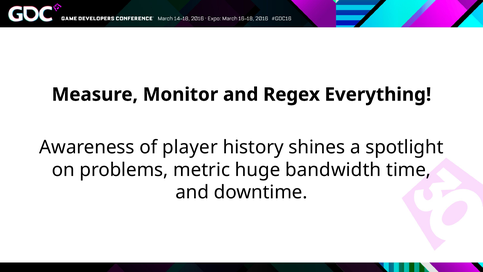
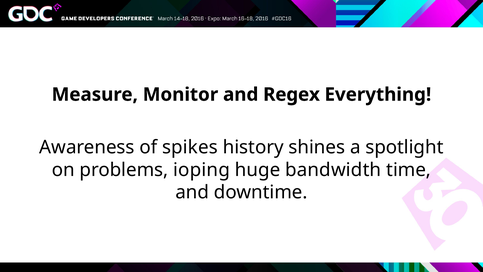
player: player -> spikes
metric: metric -> ioping
